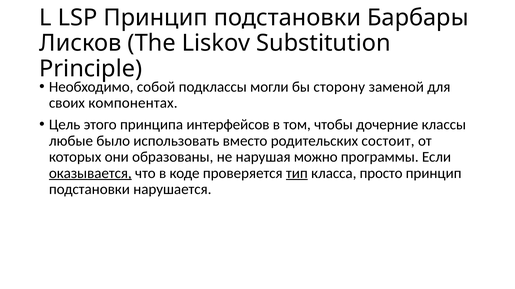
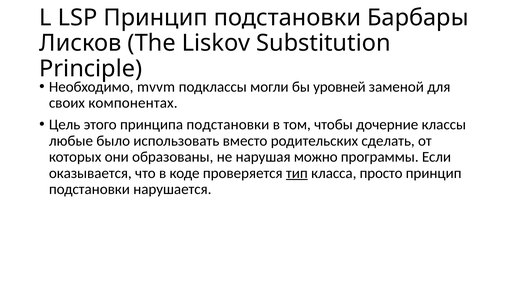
собой: собой -> mvvm
сторону: сторону -> уровней
принципа интерфейсов: интерфейсов -> подстановки
состоит: состоит -> сделать
оказывается underline: present -> none
